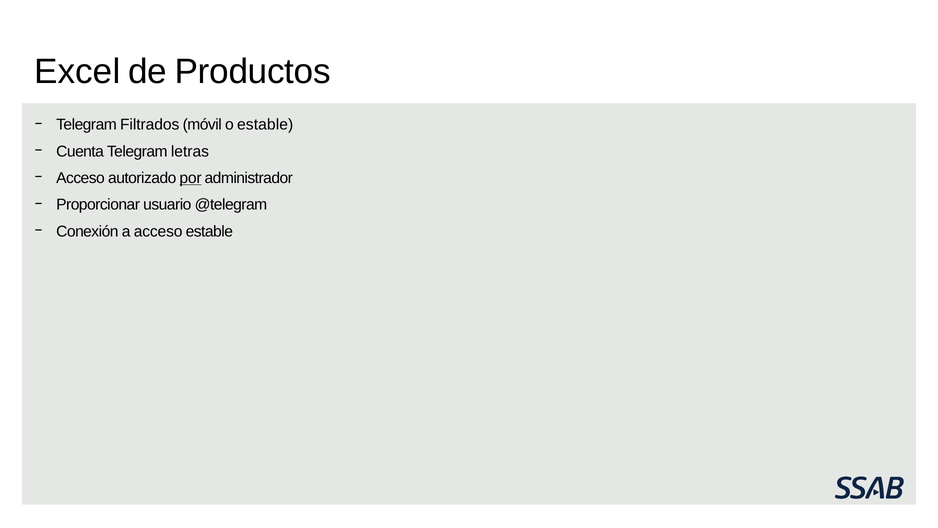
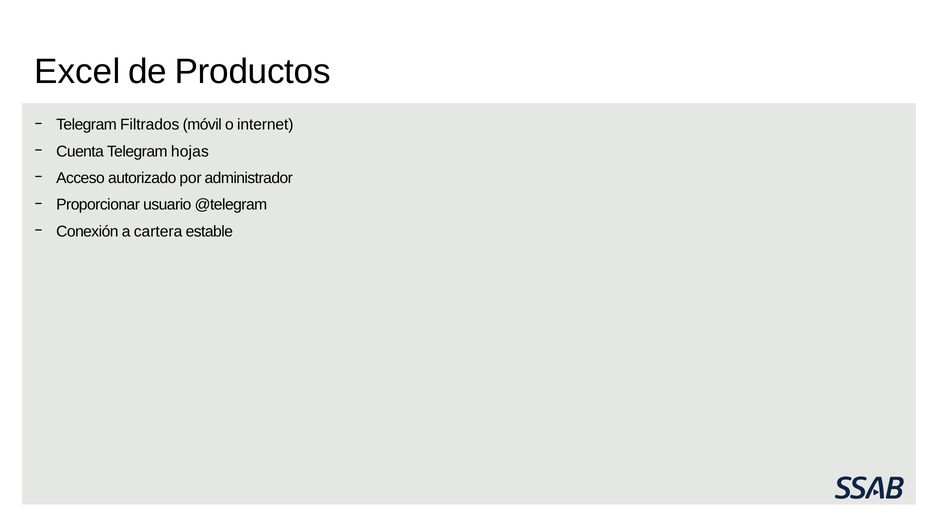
o estable: estable -> internet
letras: letras -> hojas
por underline: present -> none
a acceso: acceso -> cartera
